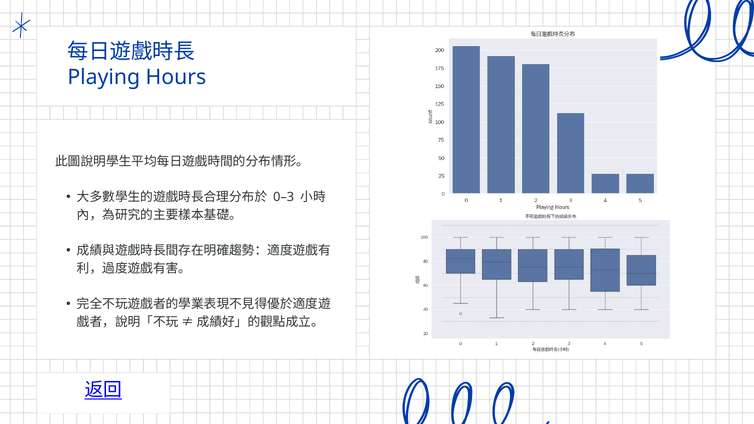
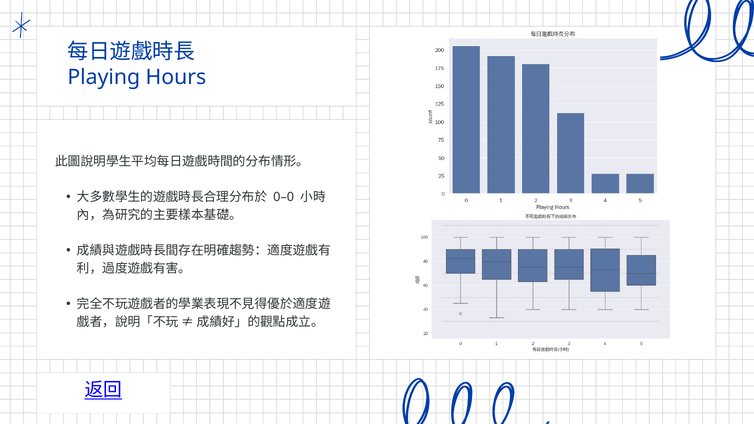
0–3: 0–3 -> 0–0
